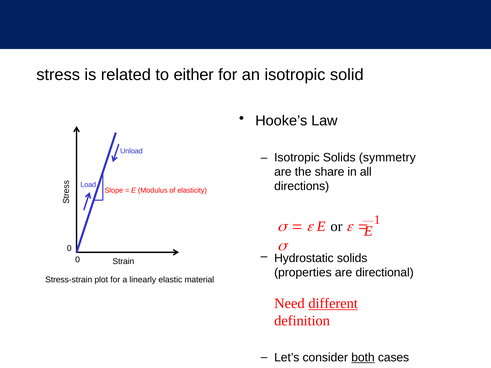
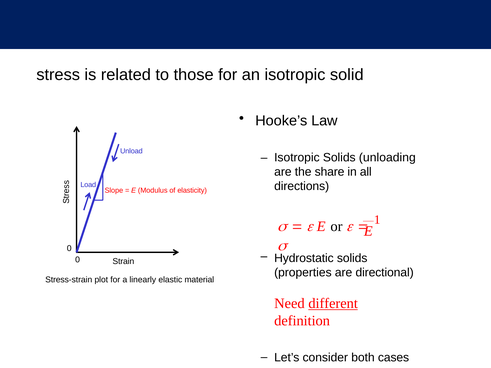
either: either -> those
symmetry: symmetry -> unloading
both underline: present -> none
